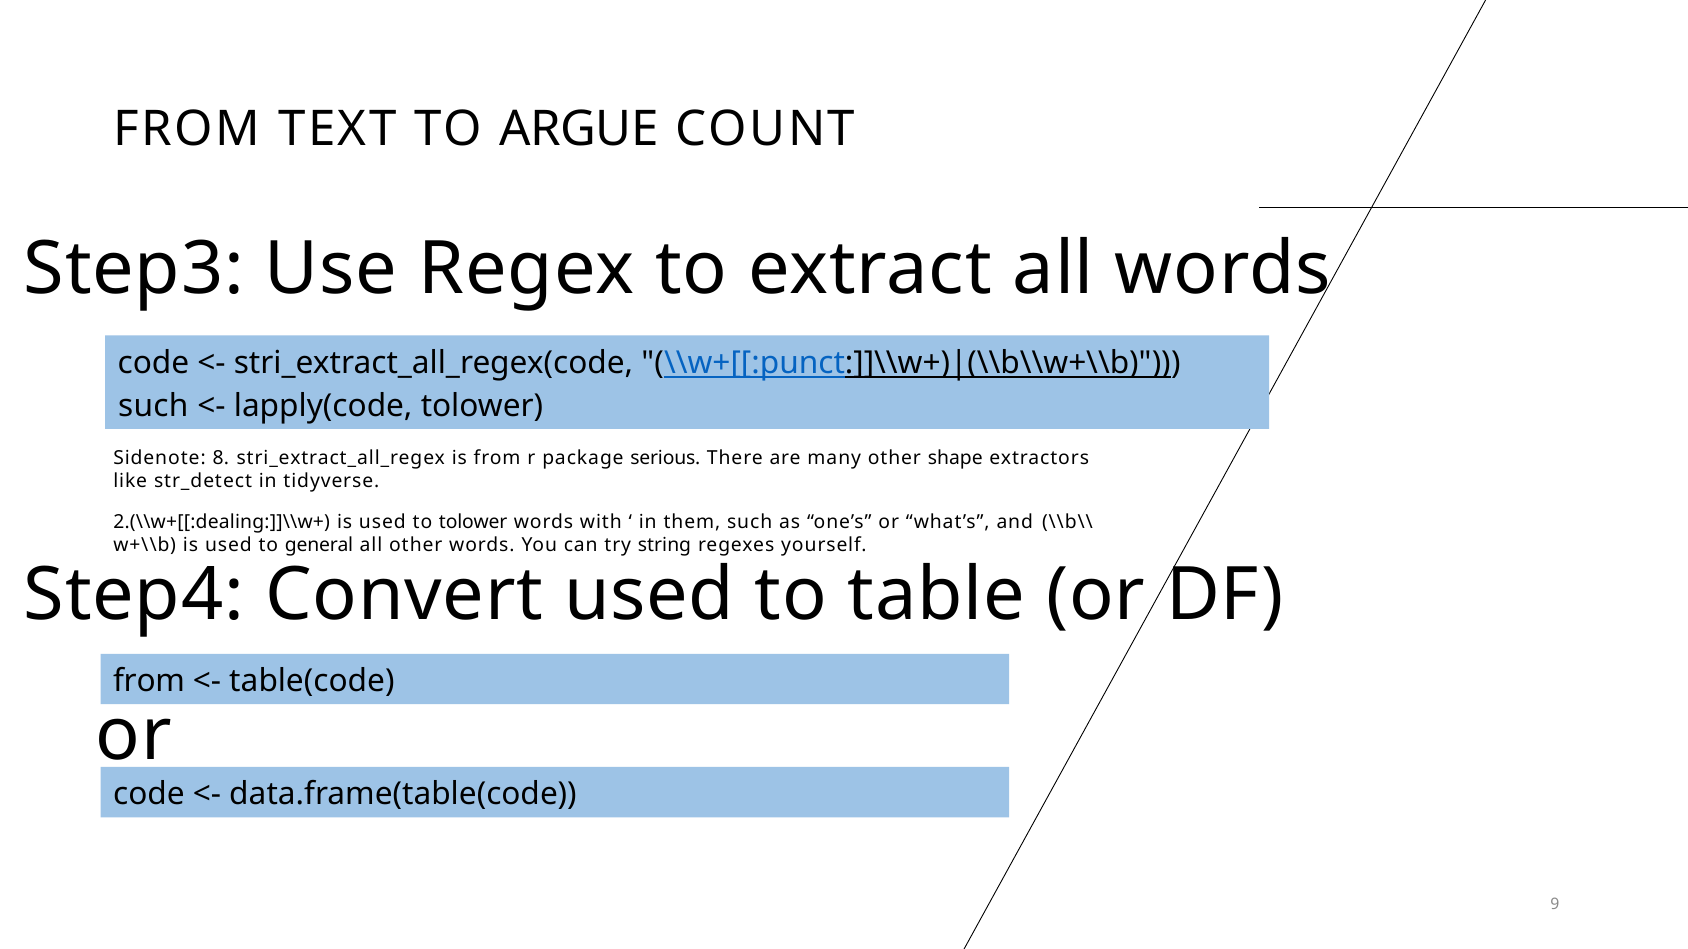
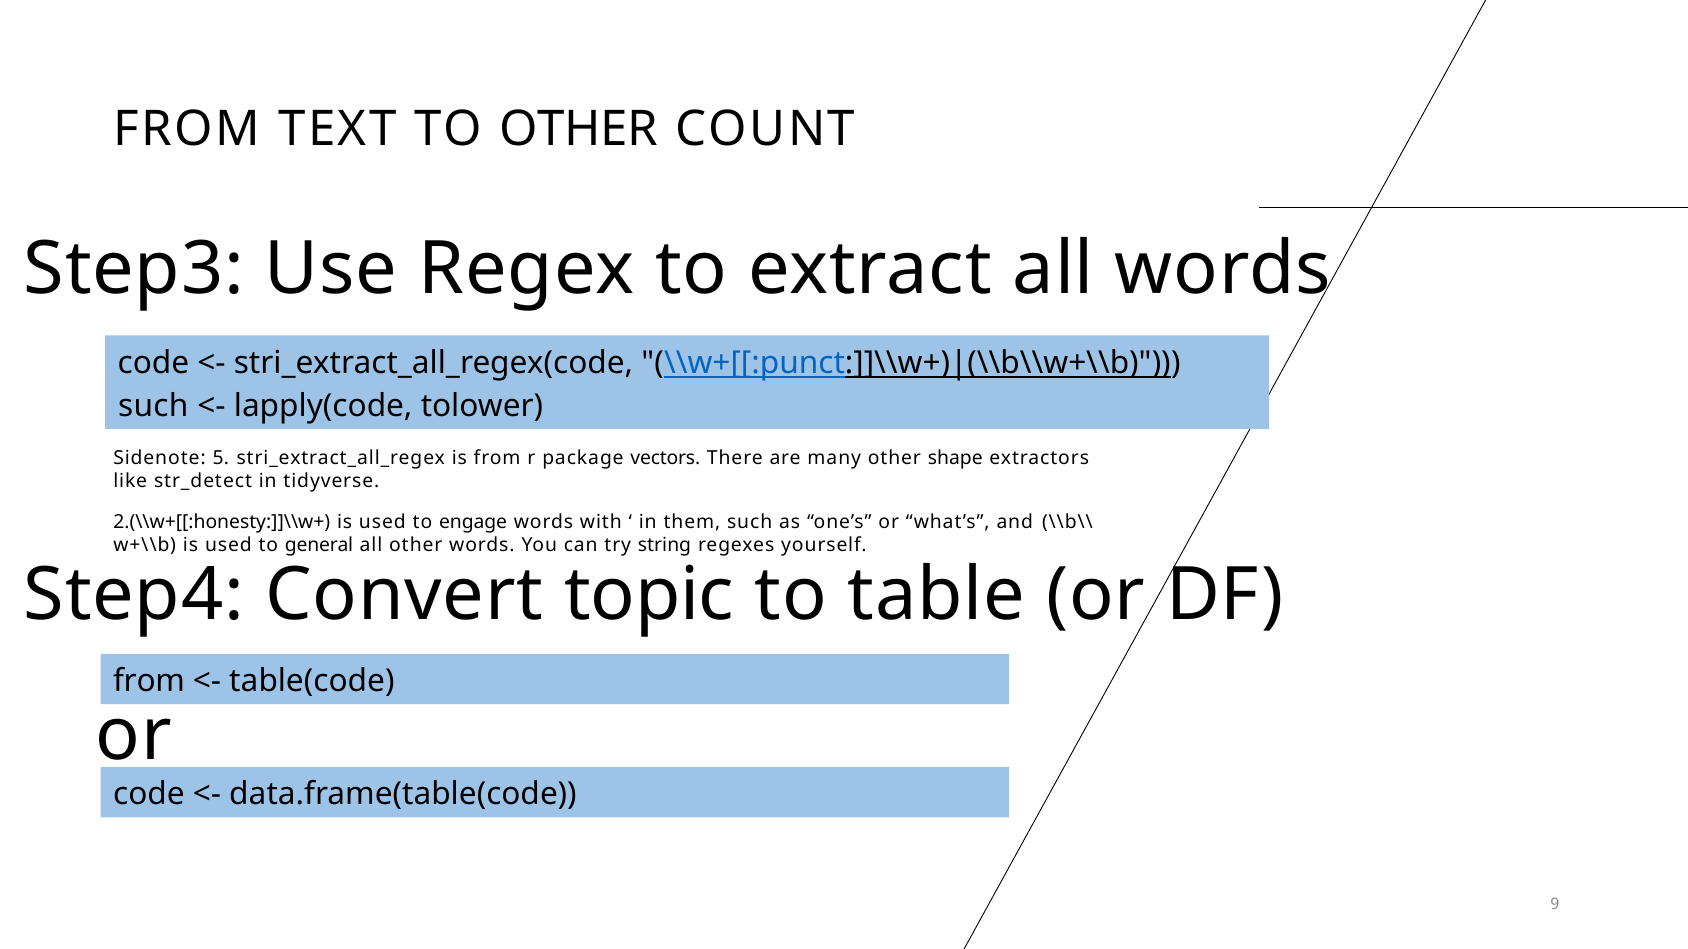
TO ARGUE: ARGUE -> OTHER
8: 8 -> 5
serious: serious -> vectors
2.(\\w+[[:dealing:]]\\w+: 2.(\\w+[[:dealing:]]\\w+ -> 2.(\\w+[[:honesty:]]\\w+
to tolower: tolower -> engage
Convert used: used -> topic
